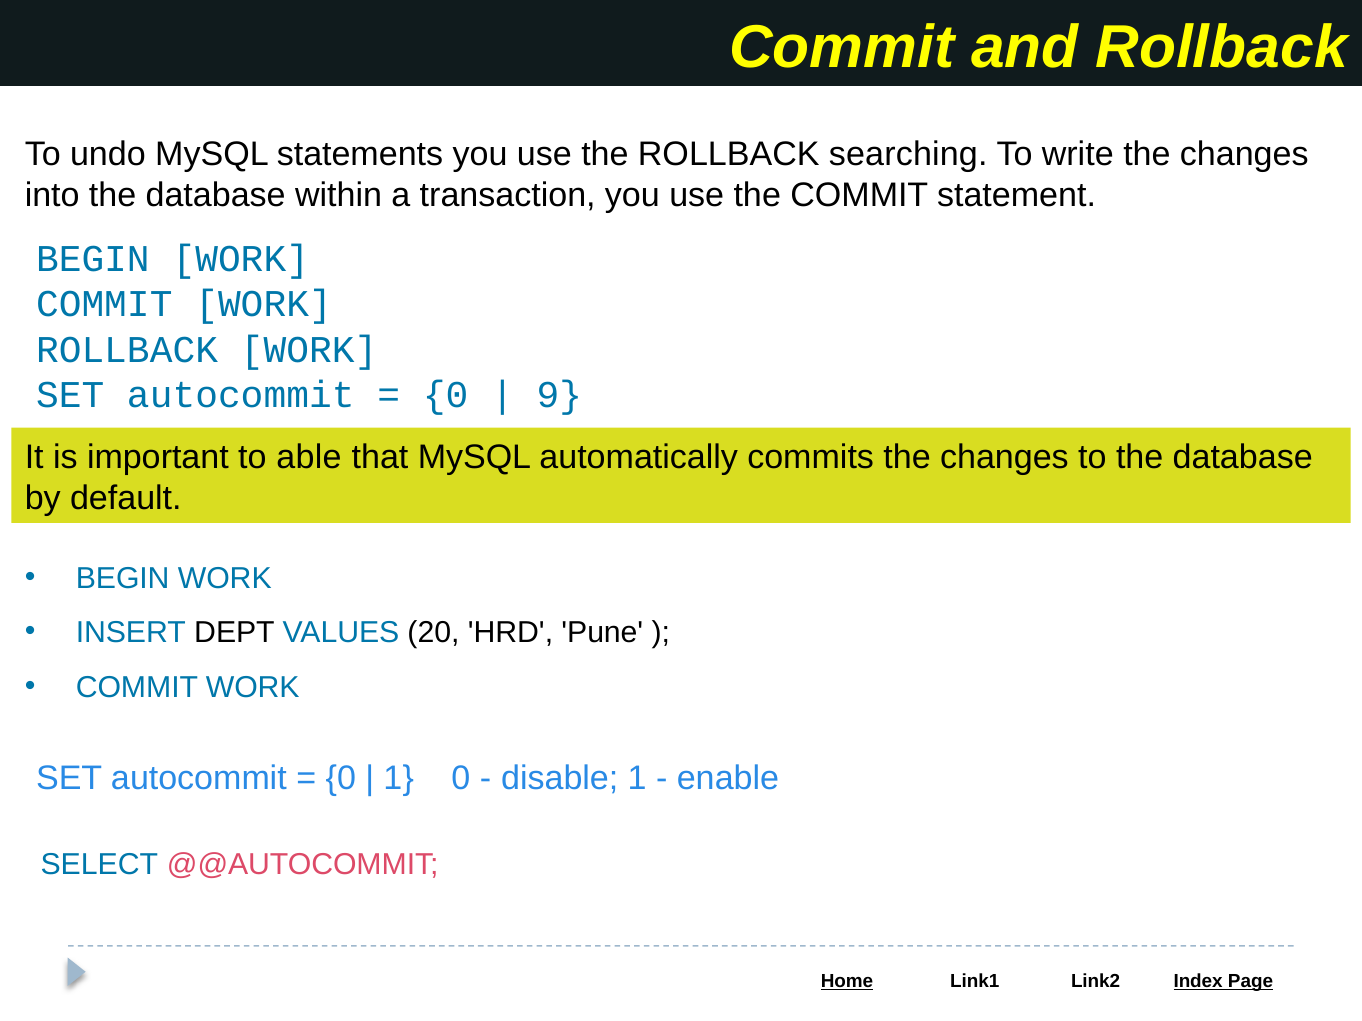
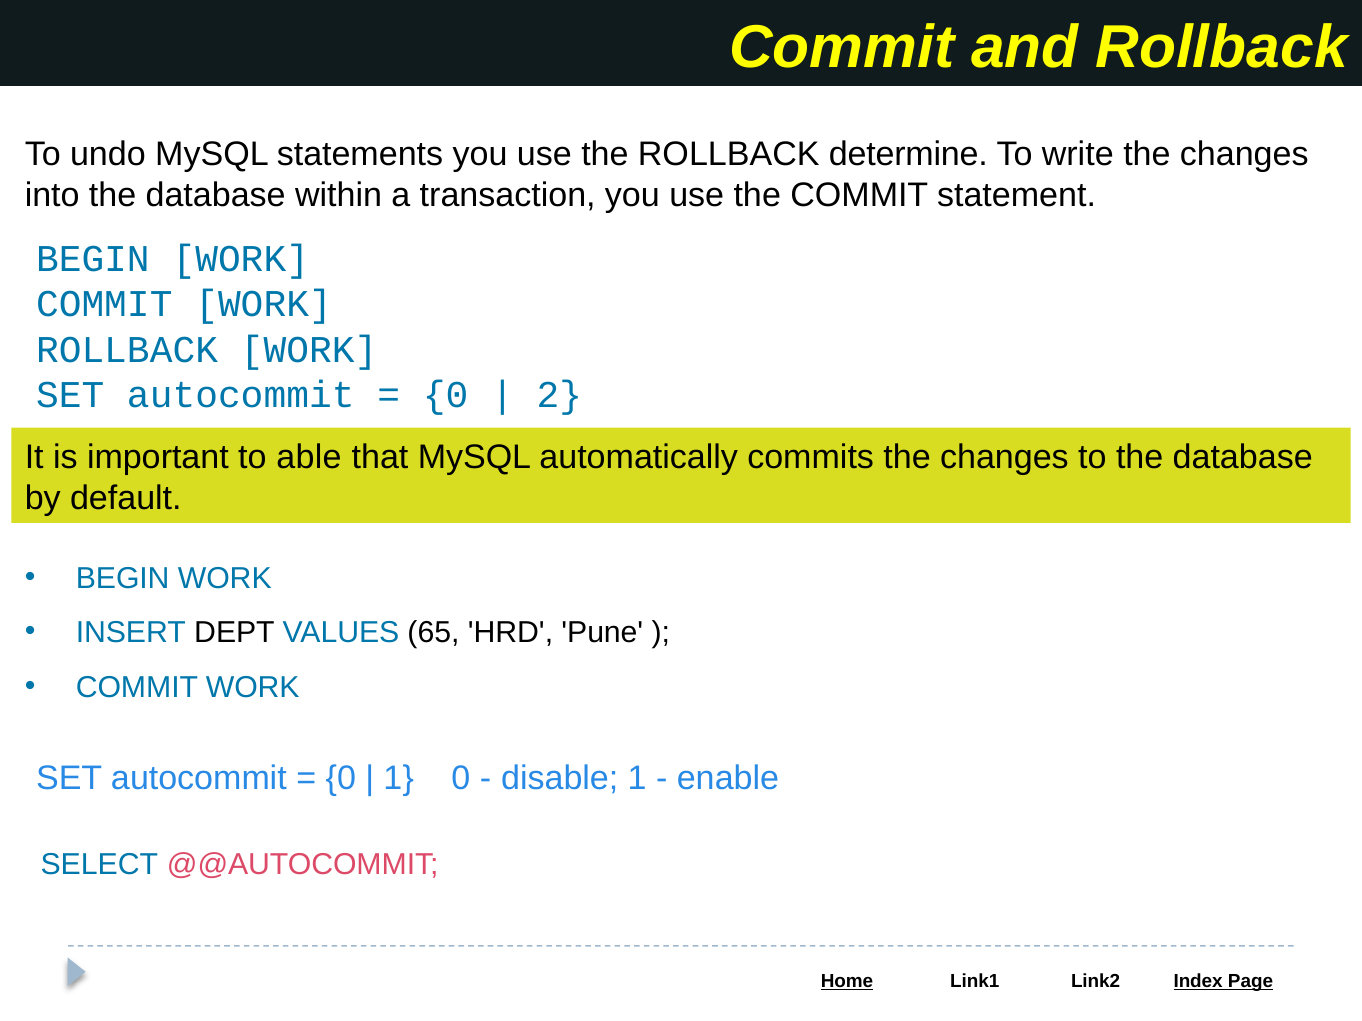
searching: searching -> determine
9: 9 -> 2
20: 20 -> 65
